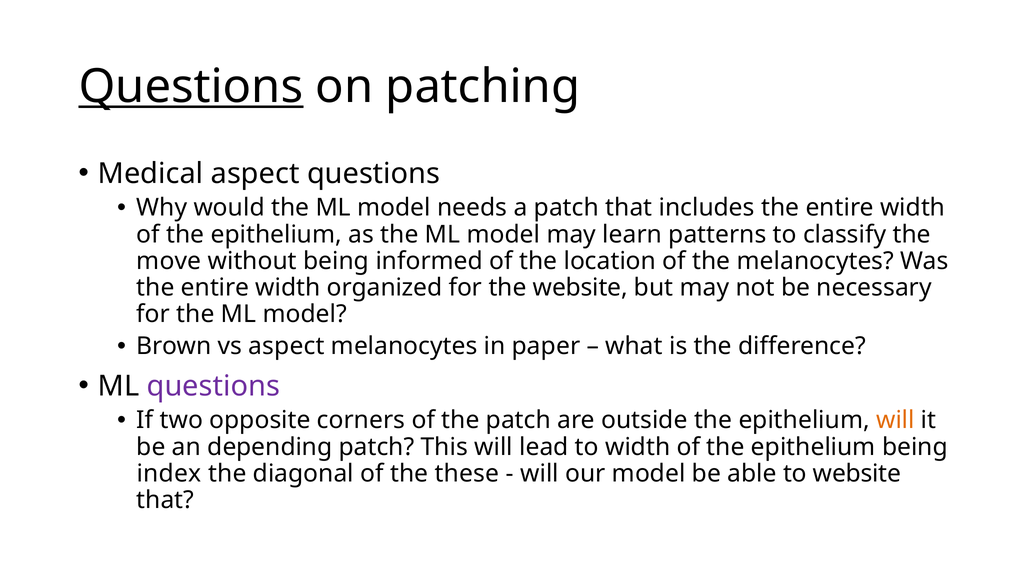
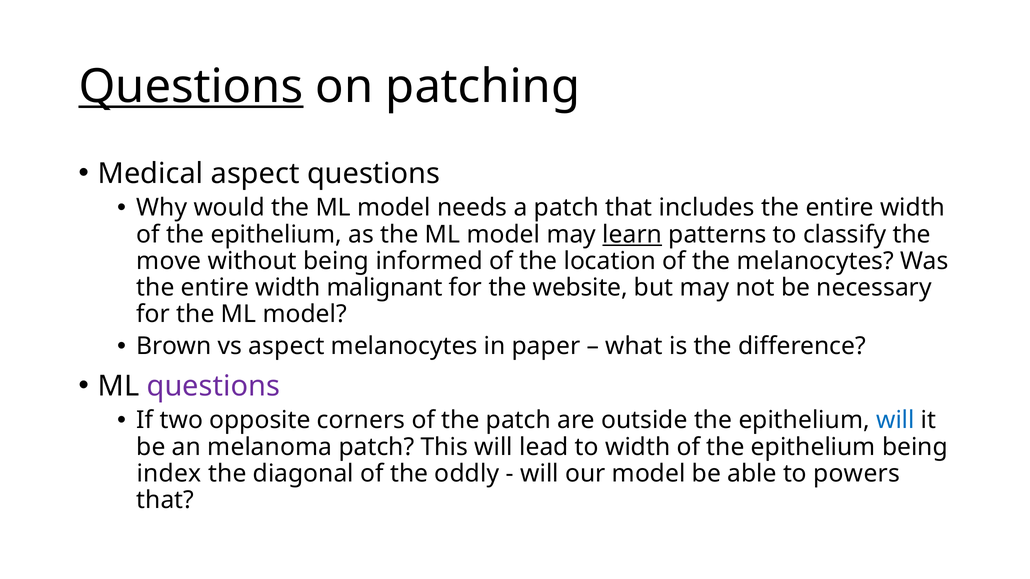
learn underline: none -> present
organized: organized -> malignant
will at (895, 421) colour: orange -> blue
depending: depending -> melanoma
these: these -> oddly
to website: website -> powers
